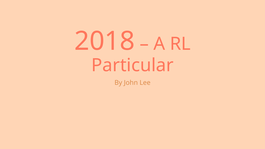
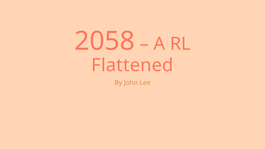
2018: 2018 -> 2058
Particular: Particular -> Flattened
